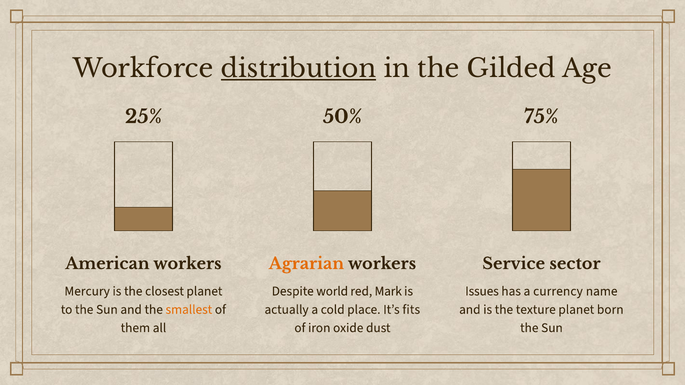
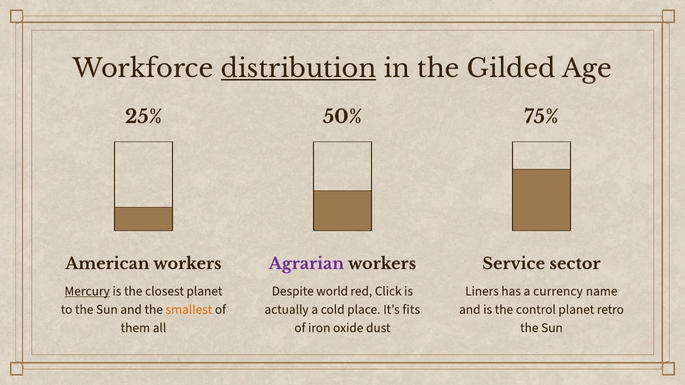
Agrarian colour: orange -> purple
Mercury underline: none -> present
Mark: Mark -> Click
Issues: Issues -> Liners
texture: texture -> control
born: born -> retro
